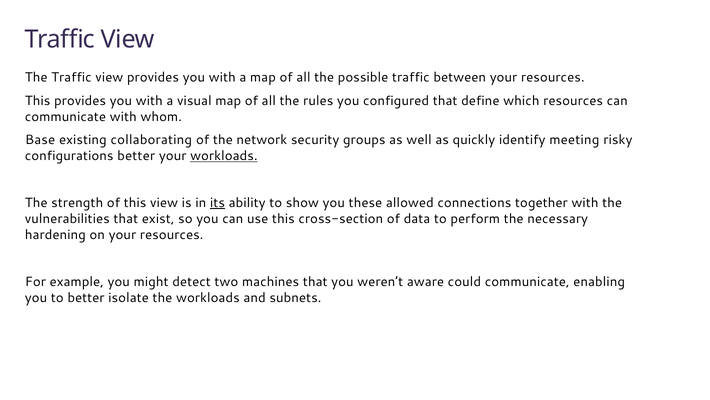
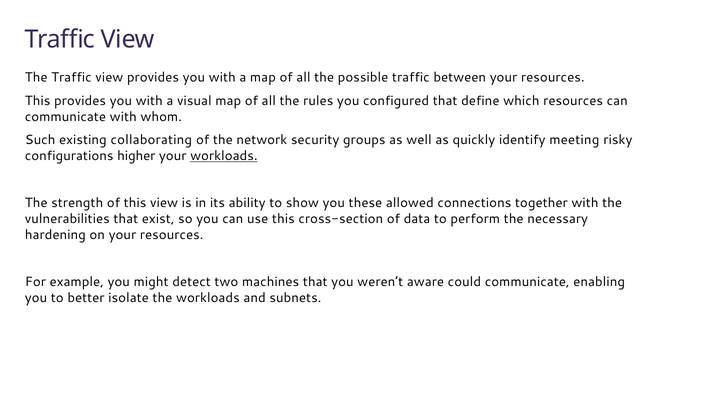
Base: Base -> Such
configurations better: better -> higher
its underline: present -> none
